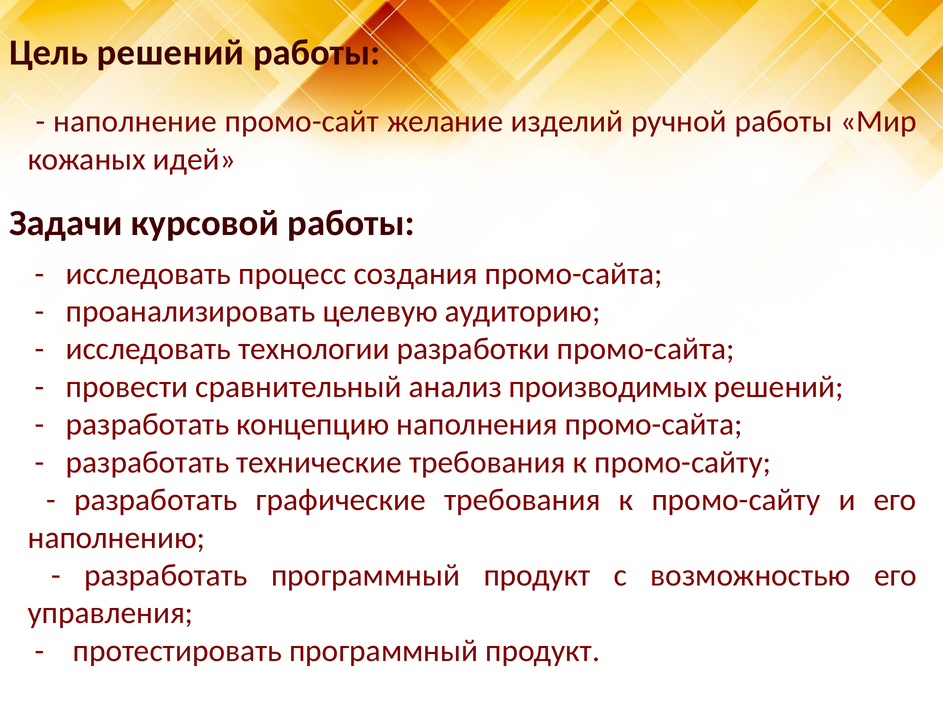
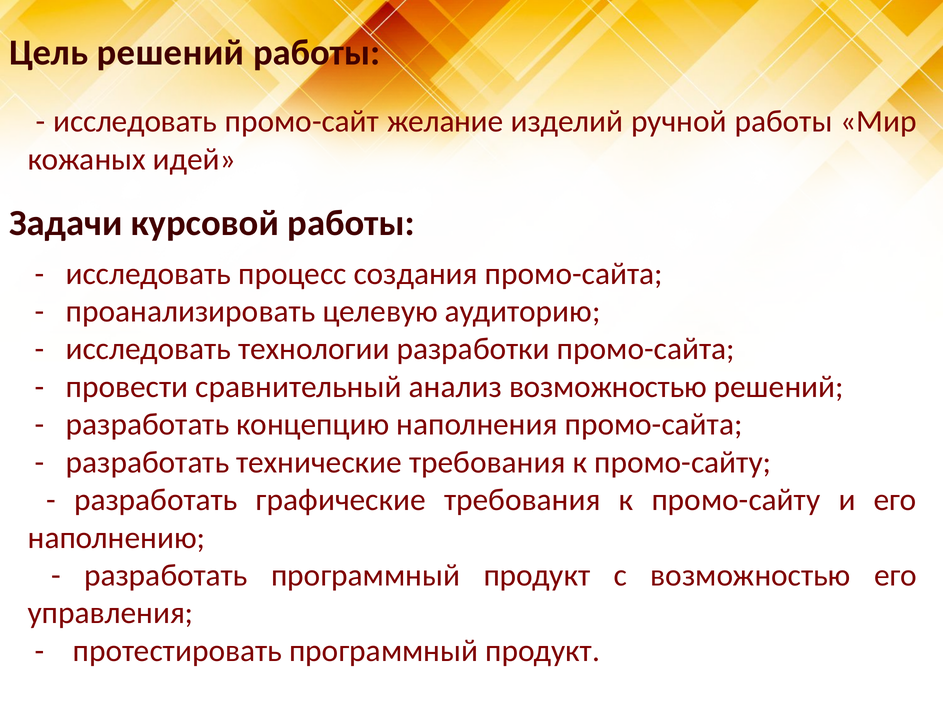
наполнение at (135, 122): наполнение -> исследовать
анализ производимых: производимых -> возможностью
